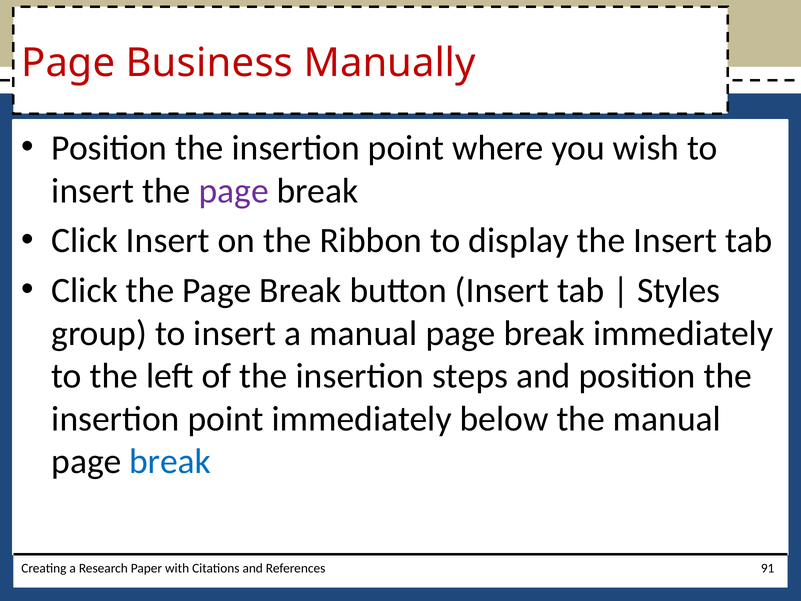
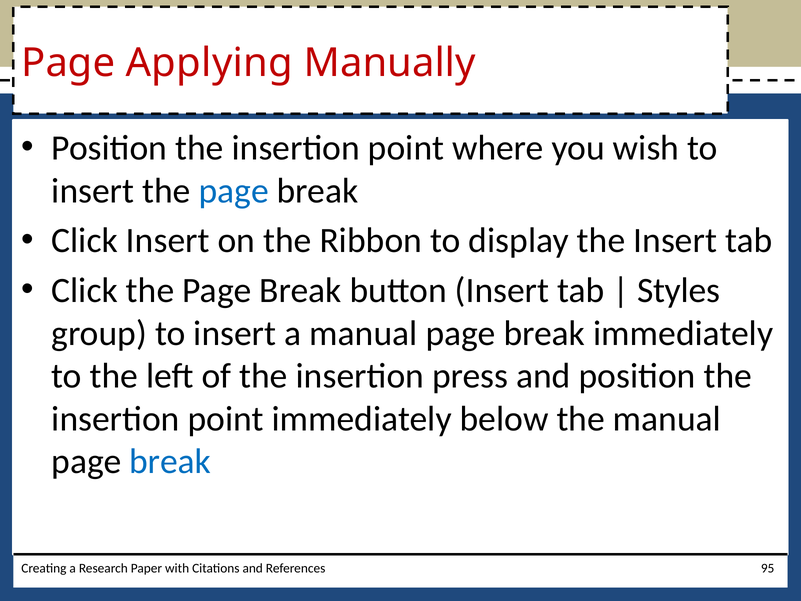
Business: Business -> Applying
page at (234, 191) colour: purple -> blue
steps: steps -> press
91: 91 -> 95
